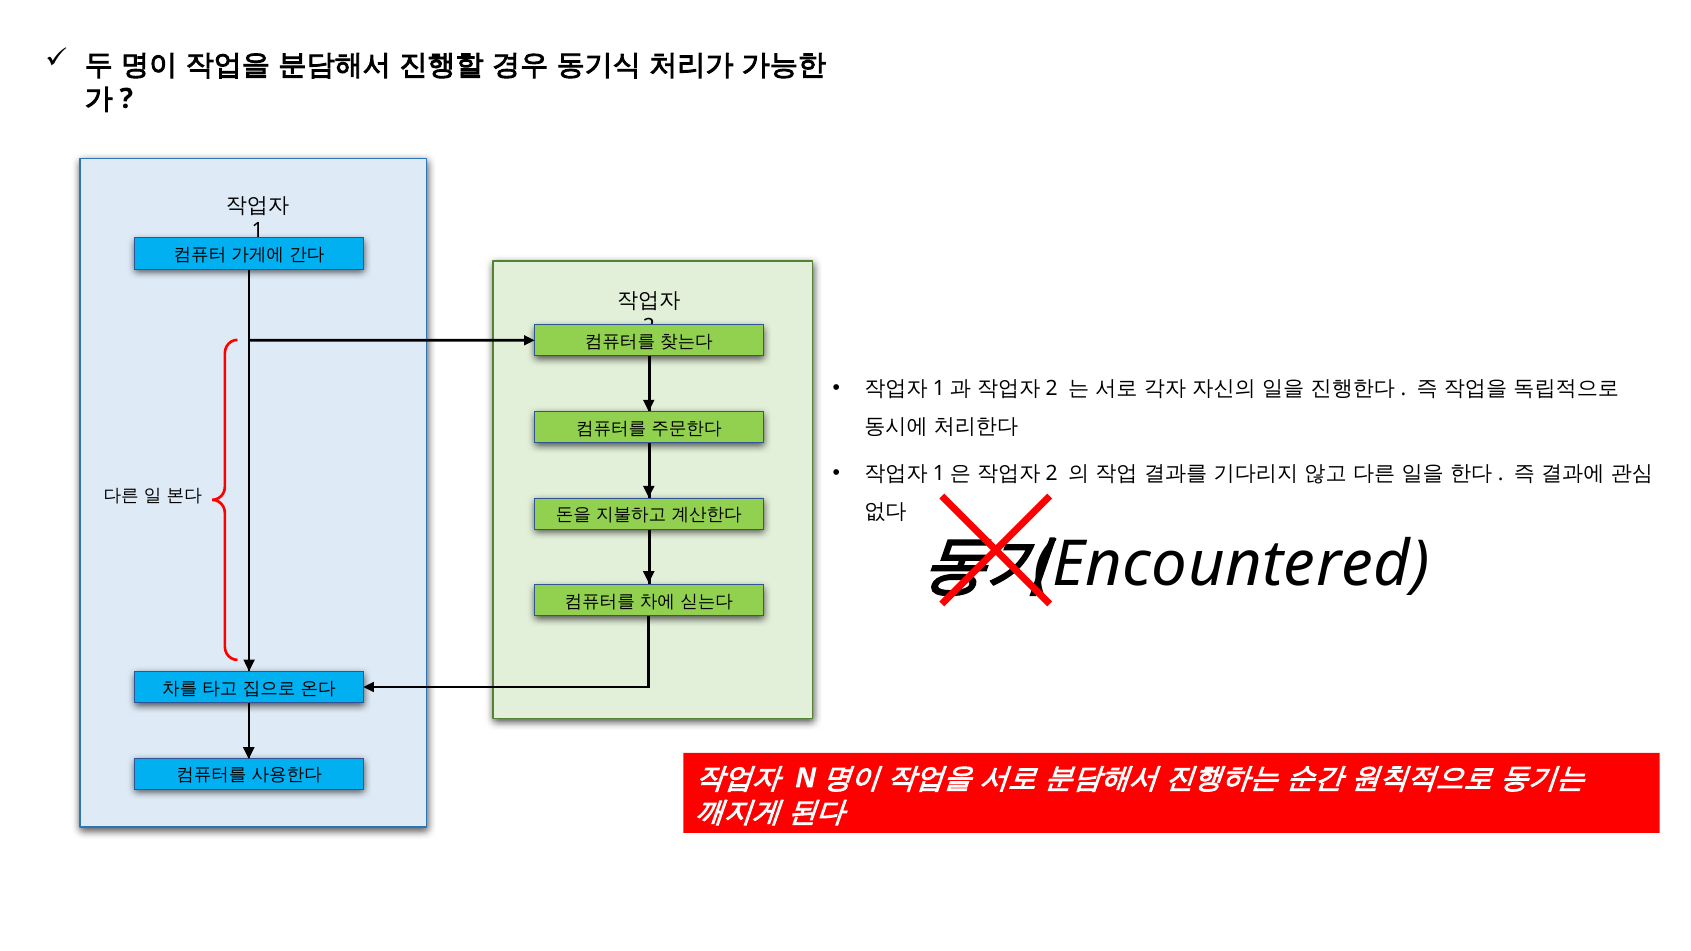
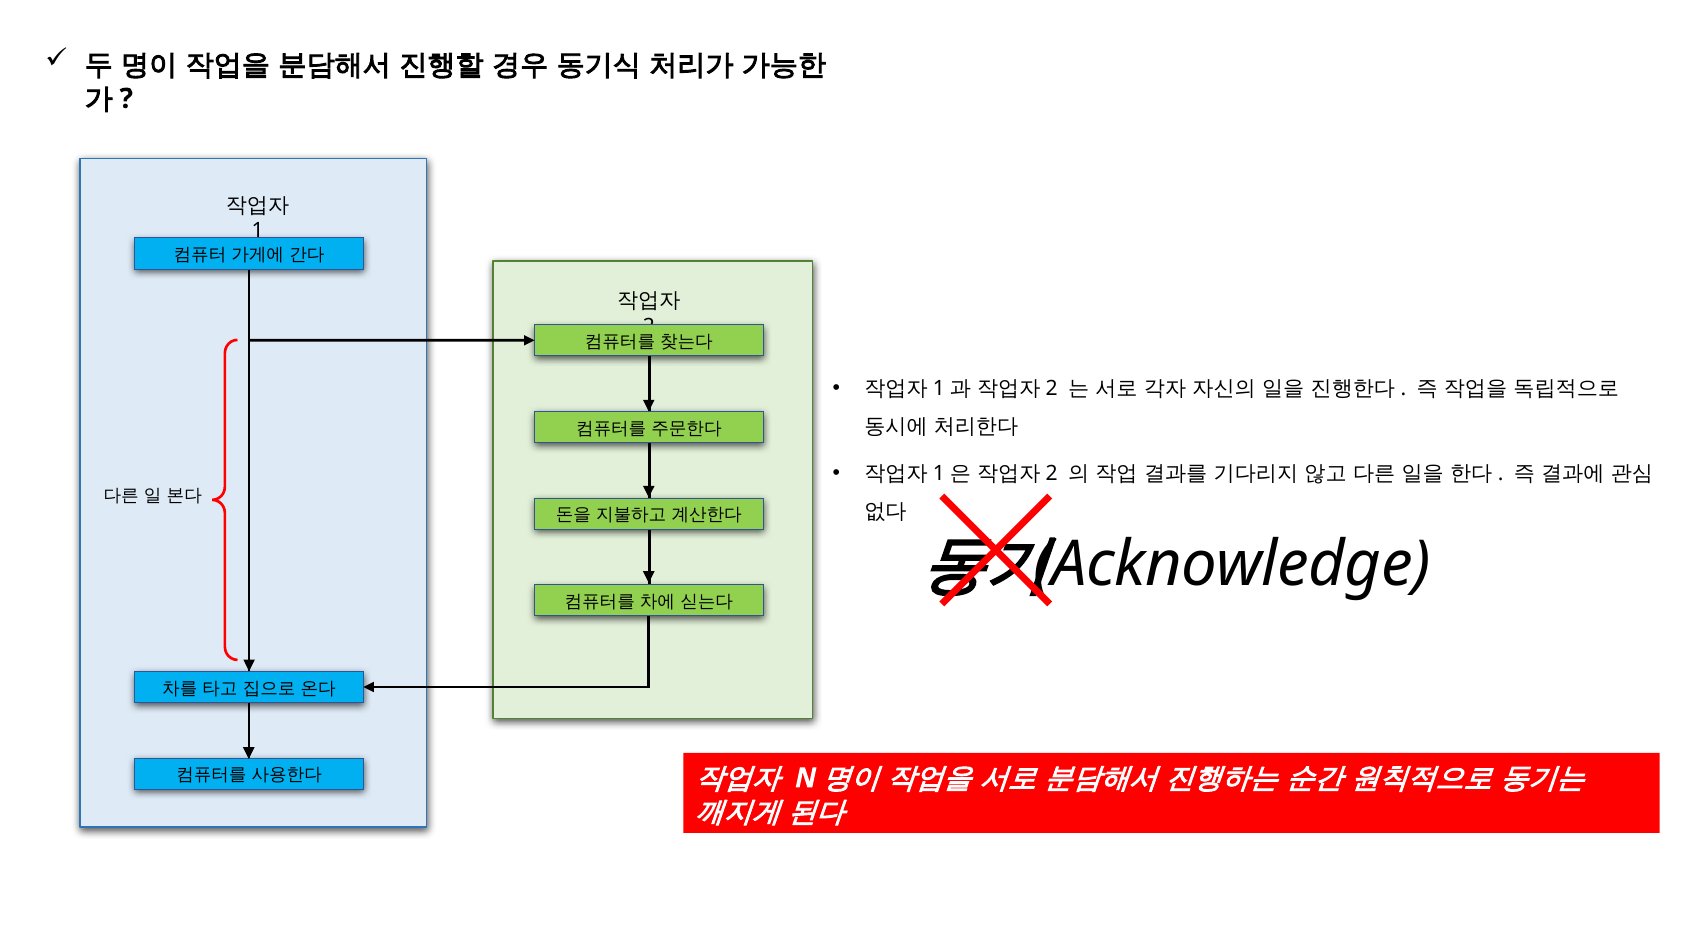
Encountered: Encountered -> Acknowledge
